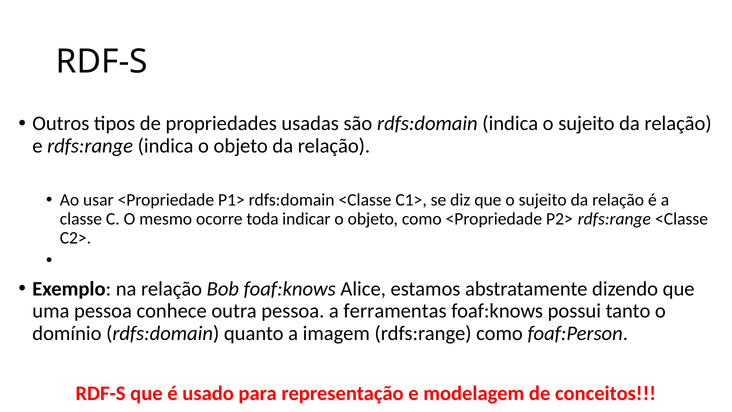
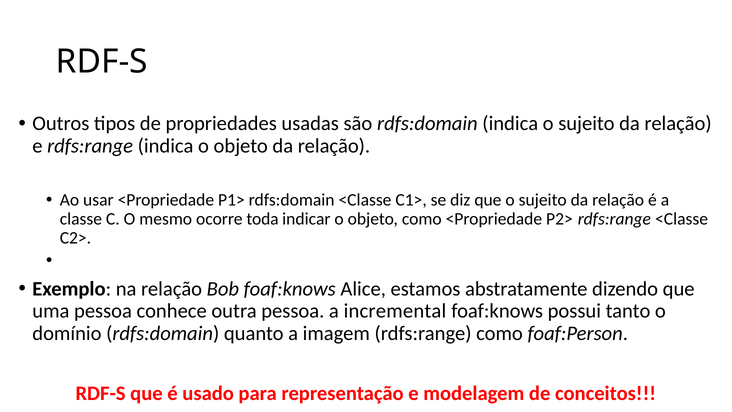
ferramentas: ferramentas -> incremental
